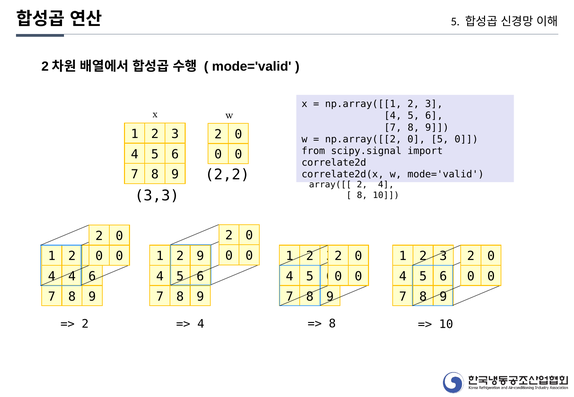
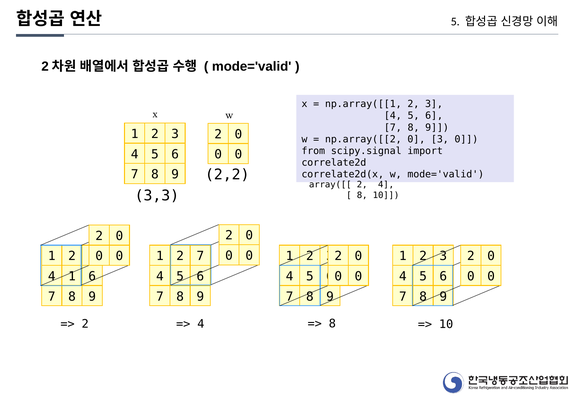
0 5: 5 -> 3
2 9: 9 -> 7
4 4: 4 -> 1
